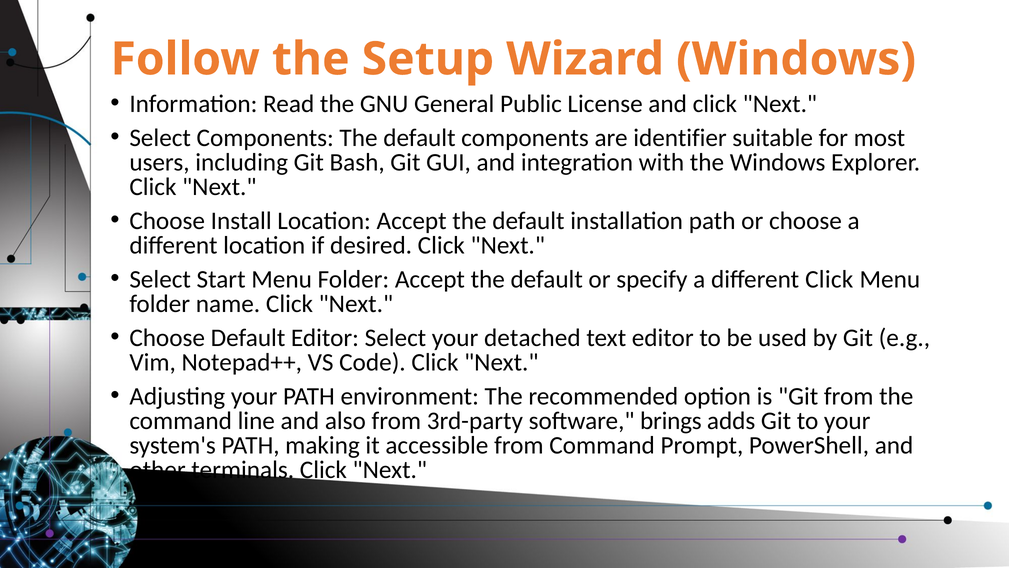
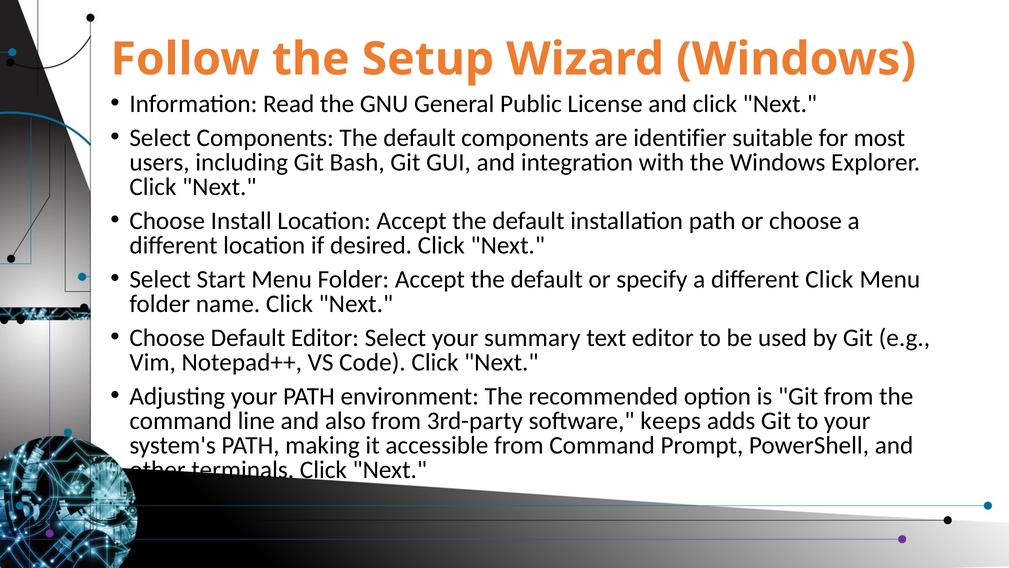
detached: detached -> summary
brings: brings -> keeps
